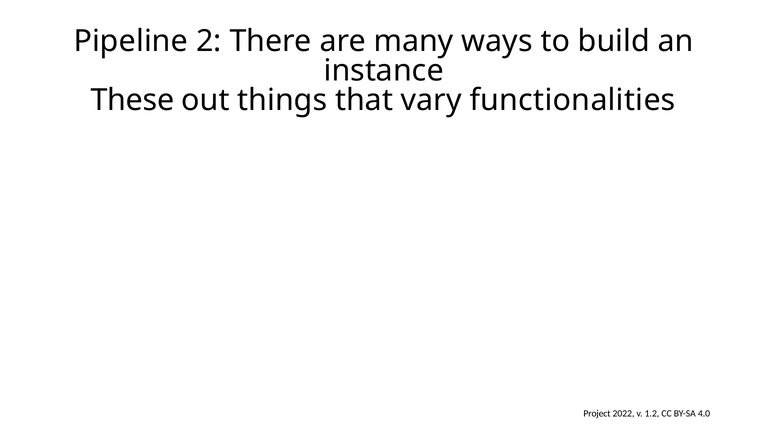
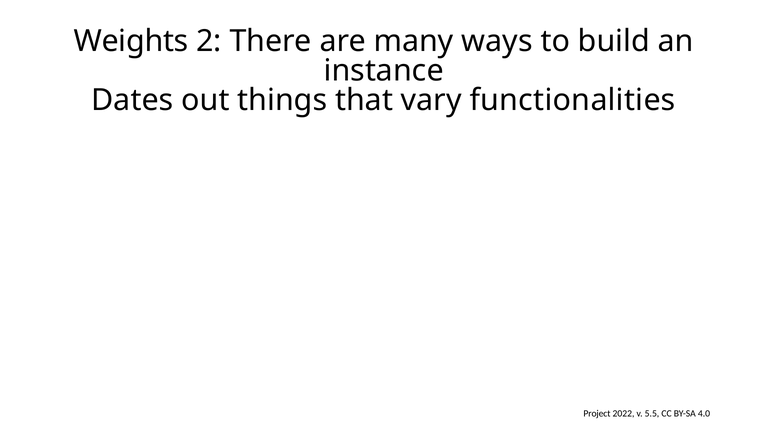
Pipeline: Pipeline -> Weights
These: These -> Dates
1.2: 1.2 -> 5.5
